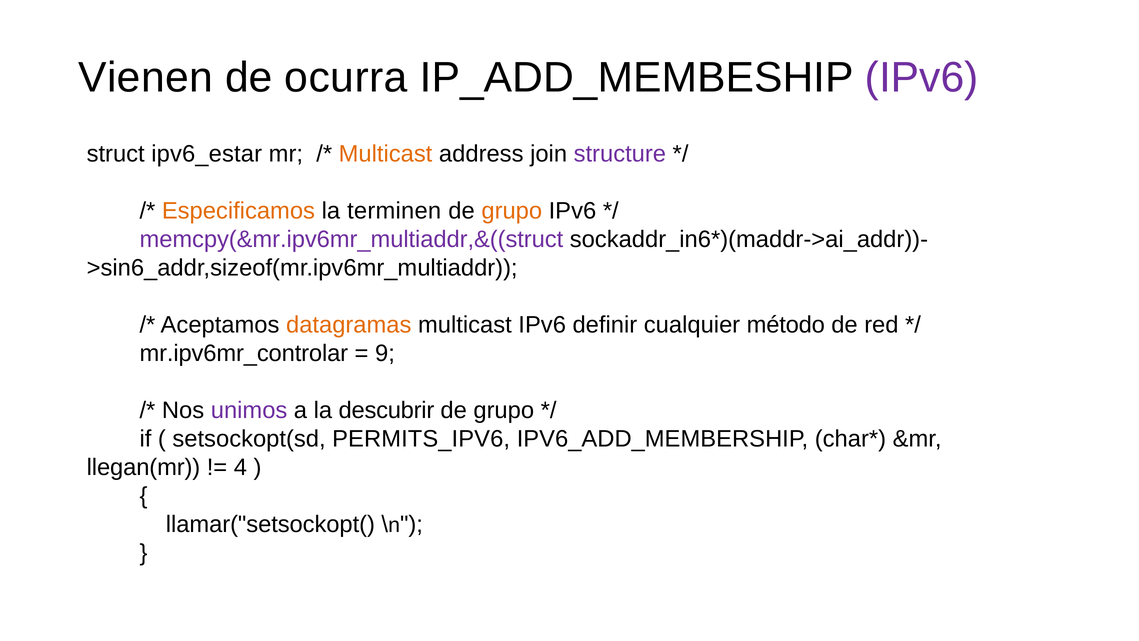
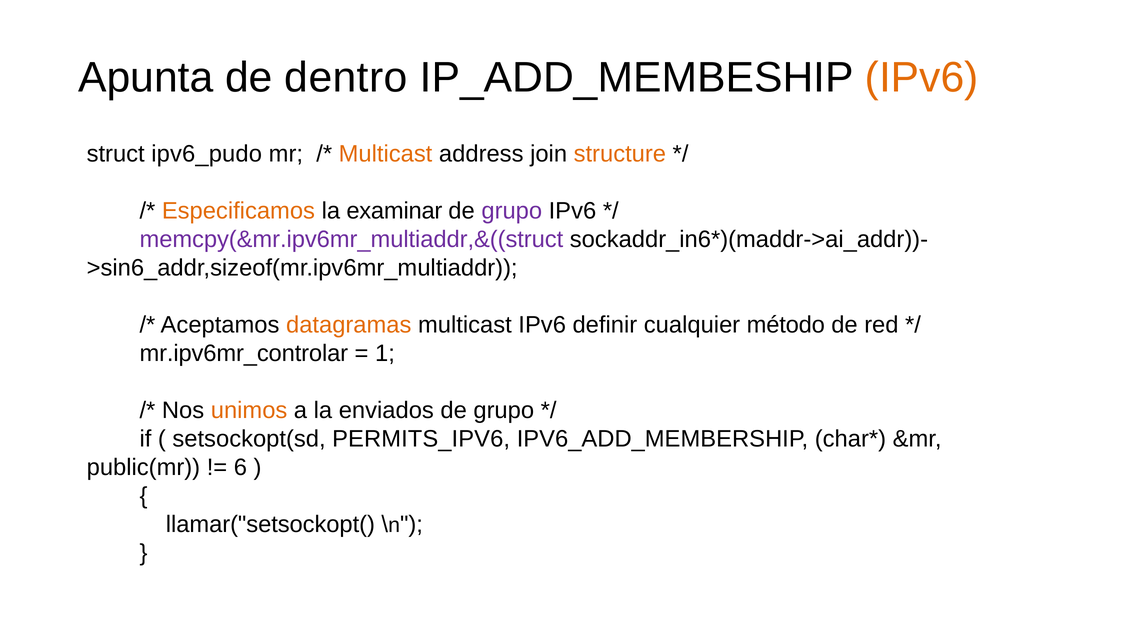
Vienen: Vienen -> Apunta
ocurra: ocurra -> dentro
IPv6 at (922, 78) colour: purple -> orange
ipv6_estar: ipv6_estar -> ipv6_pudo
structure colour: purple -> orange
terminen: terminen -> examinar
grupo at (512, 211) colour: orange -> purple
9: 9 -> 1
unimos colour: purple -> orange
descubrir: descubrir -> enviados
llegan(mr: llegan(mr -> public(mr
4: 4 -> 6
